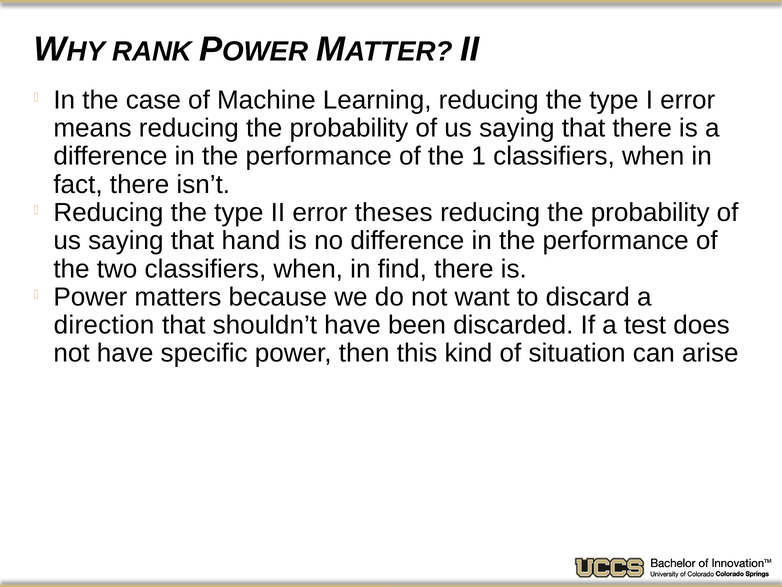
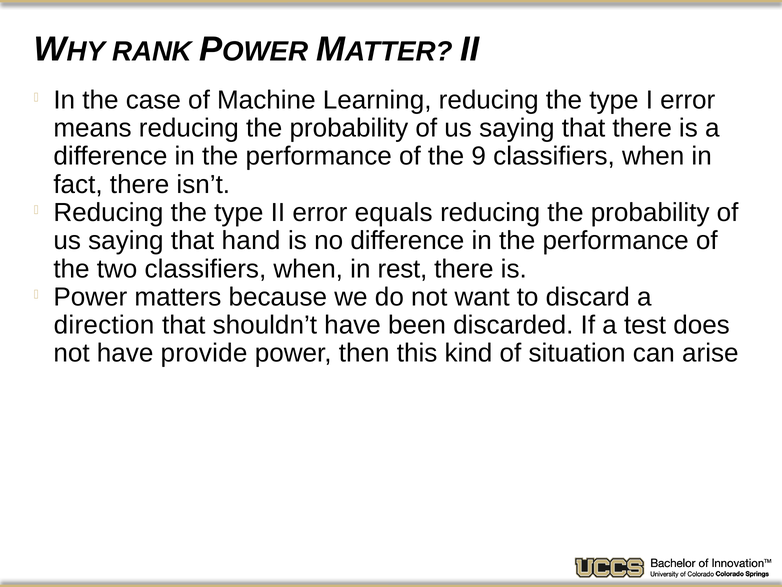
1: 1 -> 9
theses: theses -> equals
find: find -> rest
specific: specific -> provide
